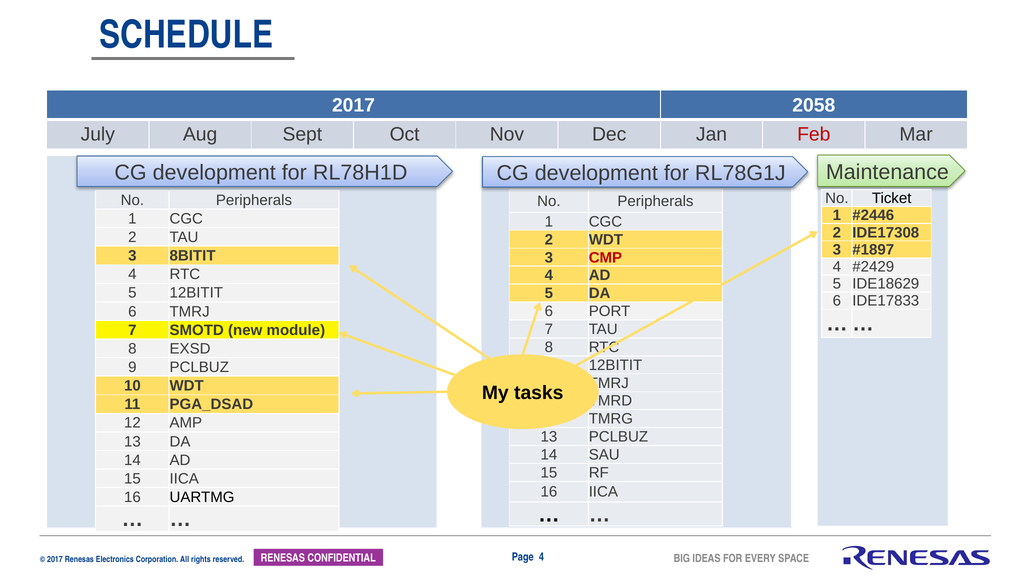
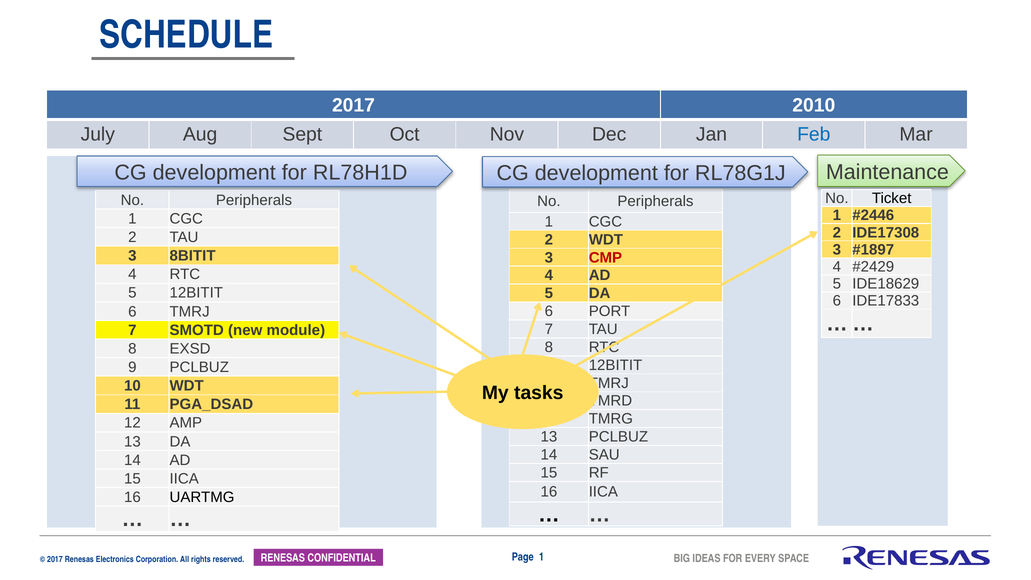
2058: 2058 -> 2010
Feb colour: red -> blue
Page 4: 4 -> 1
